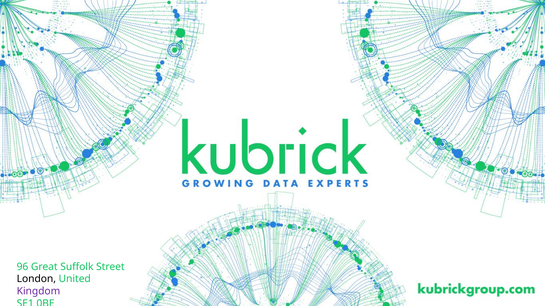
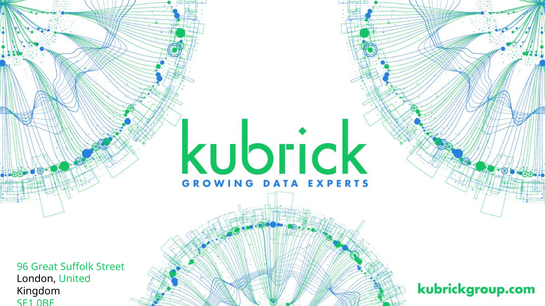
Kingdom colour: purple -> black
